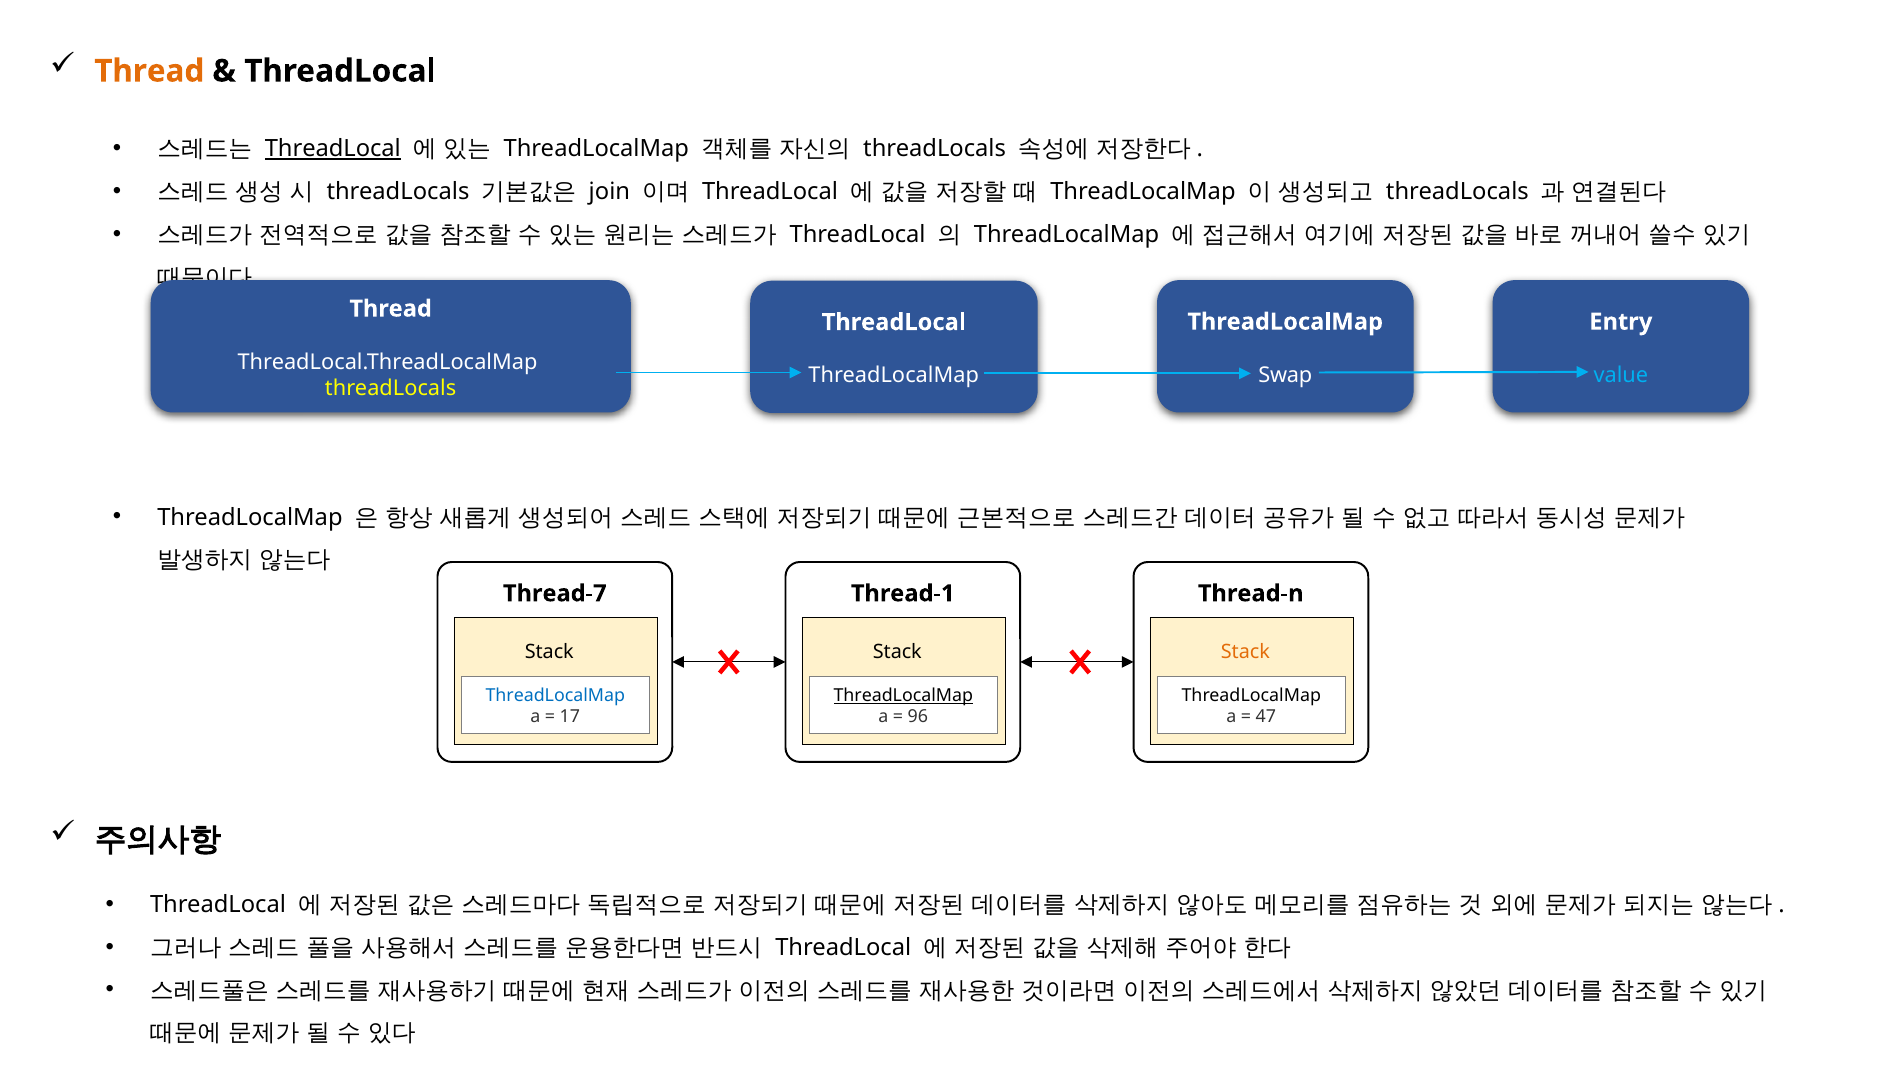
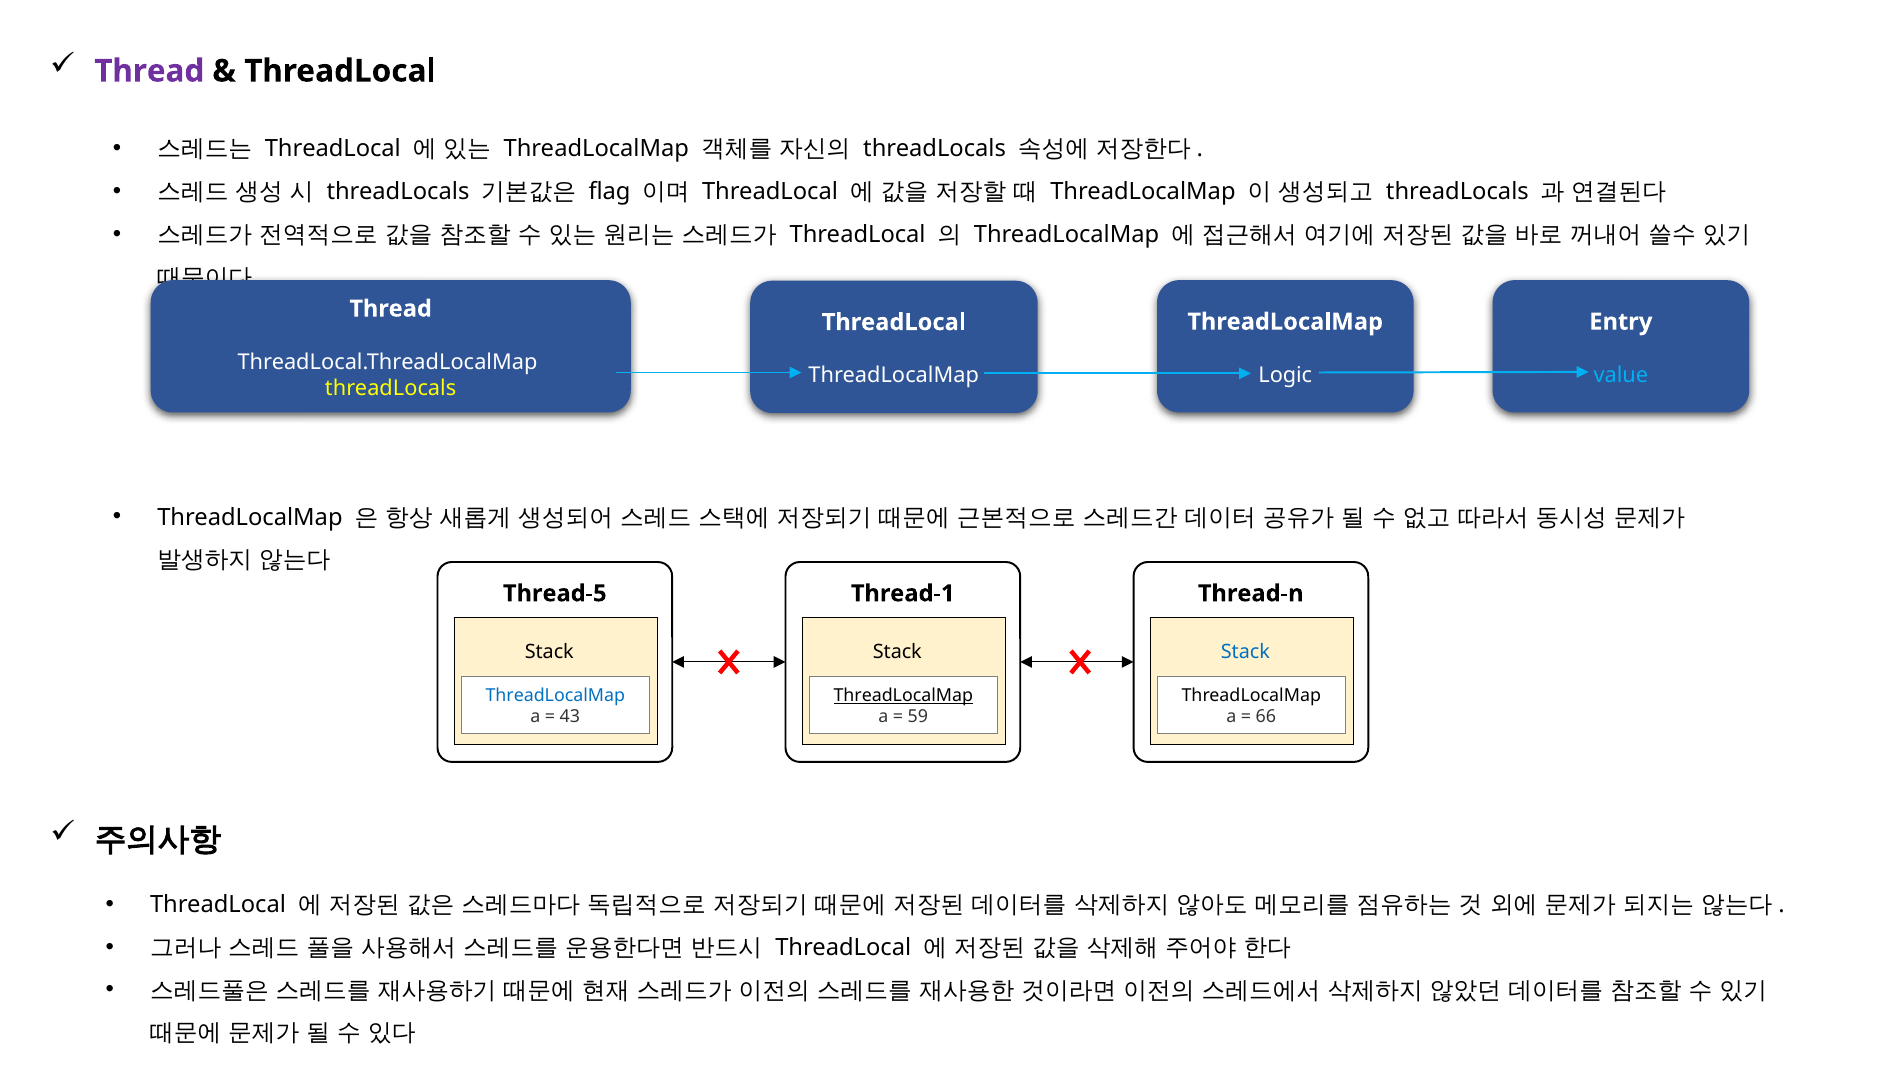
Thread at (149, 71) colour: orange -> purple
ThreadLocal at (333, 149) underline: present -> none
join: join -> flag
Swap: Swap -> Logic
Thread-7: Thread-7 -> Thread-5
Stack at (1245, 652) colour: orange -> blue
17: 17 -> 43
96: 96 -> 59
47: 47 -> 66
